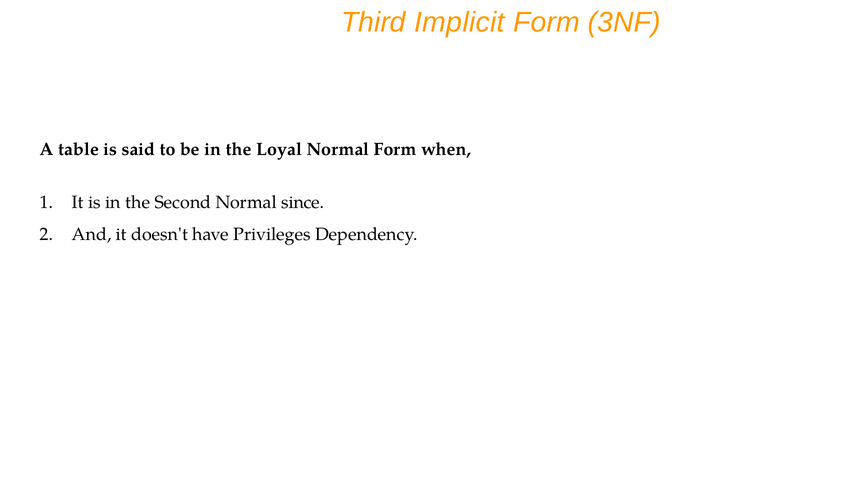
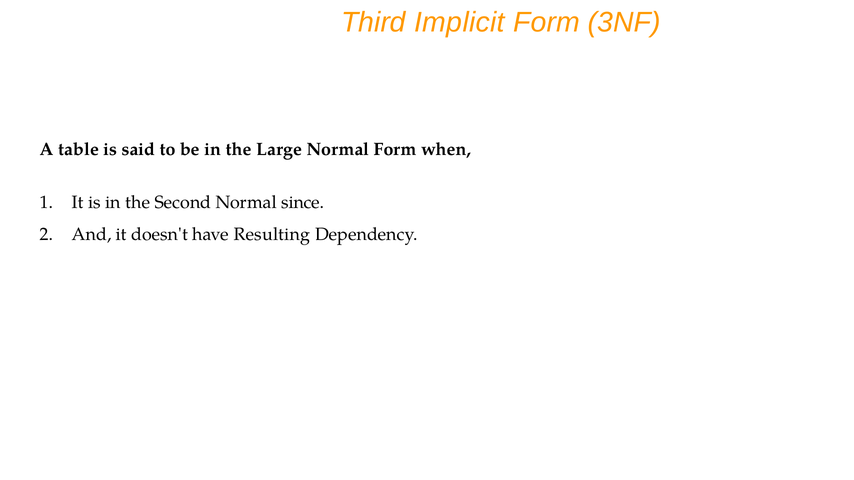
Loyal: Loyal -> Large
Privileges: Privileges -> Resulting
